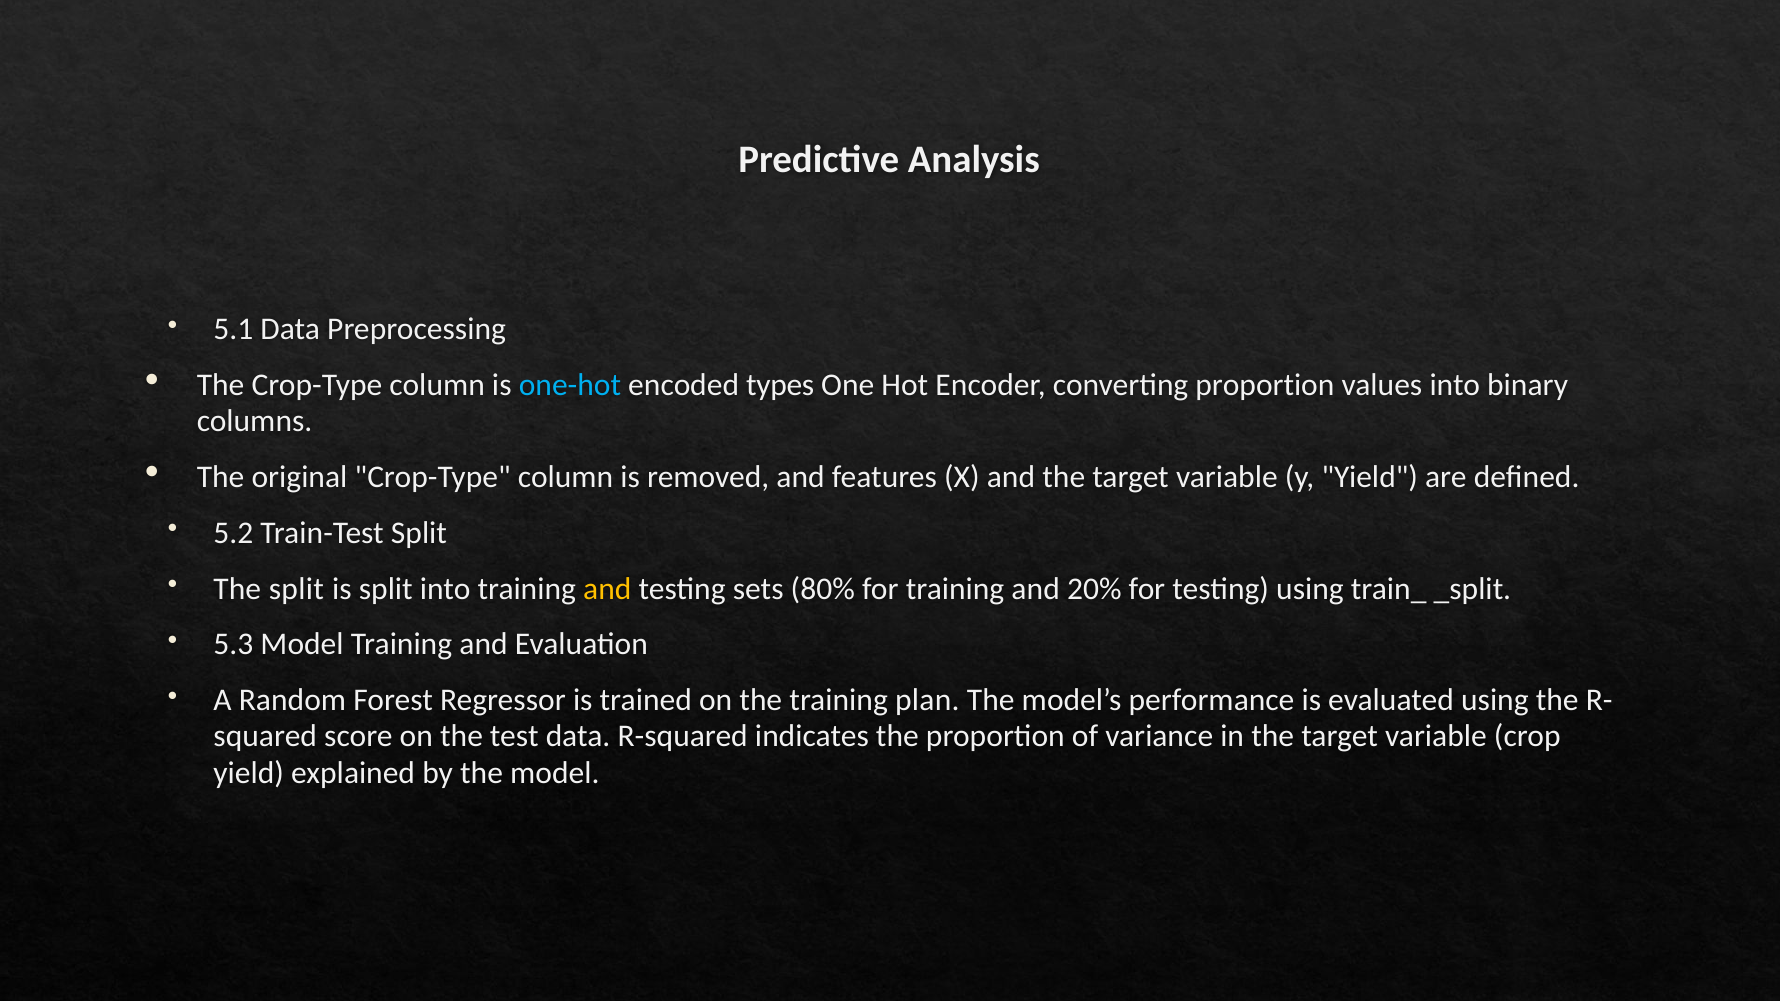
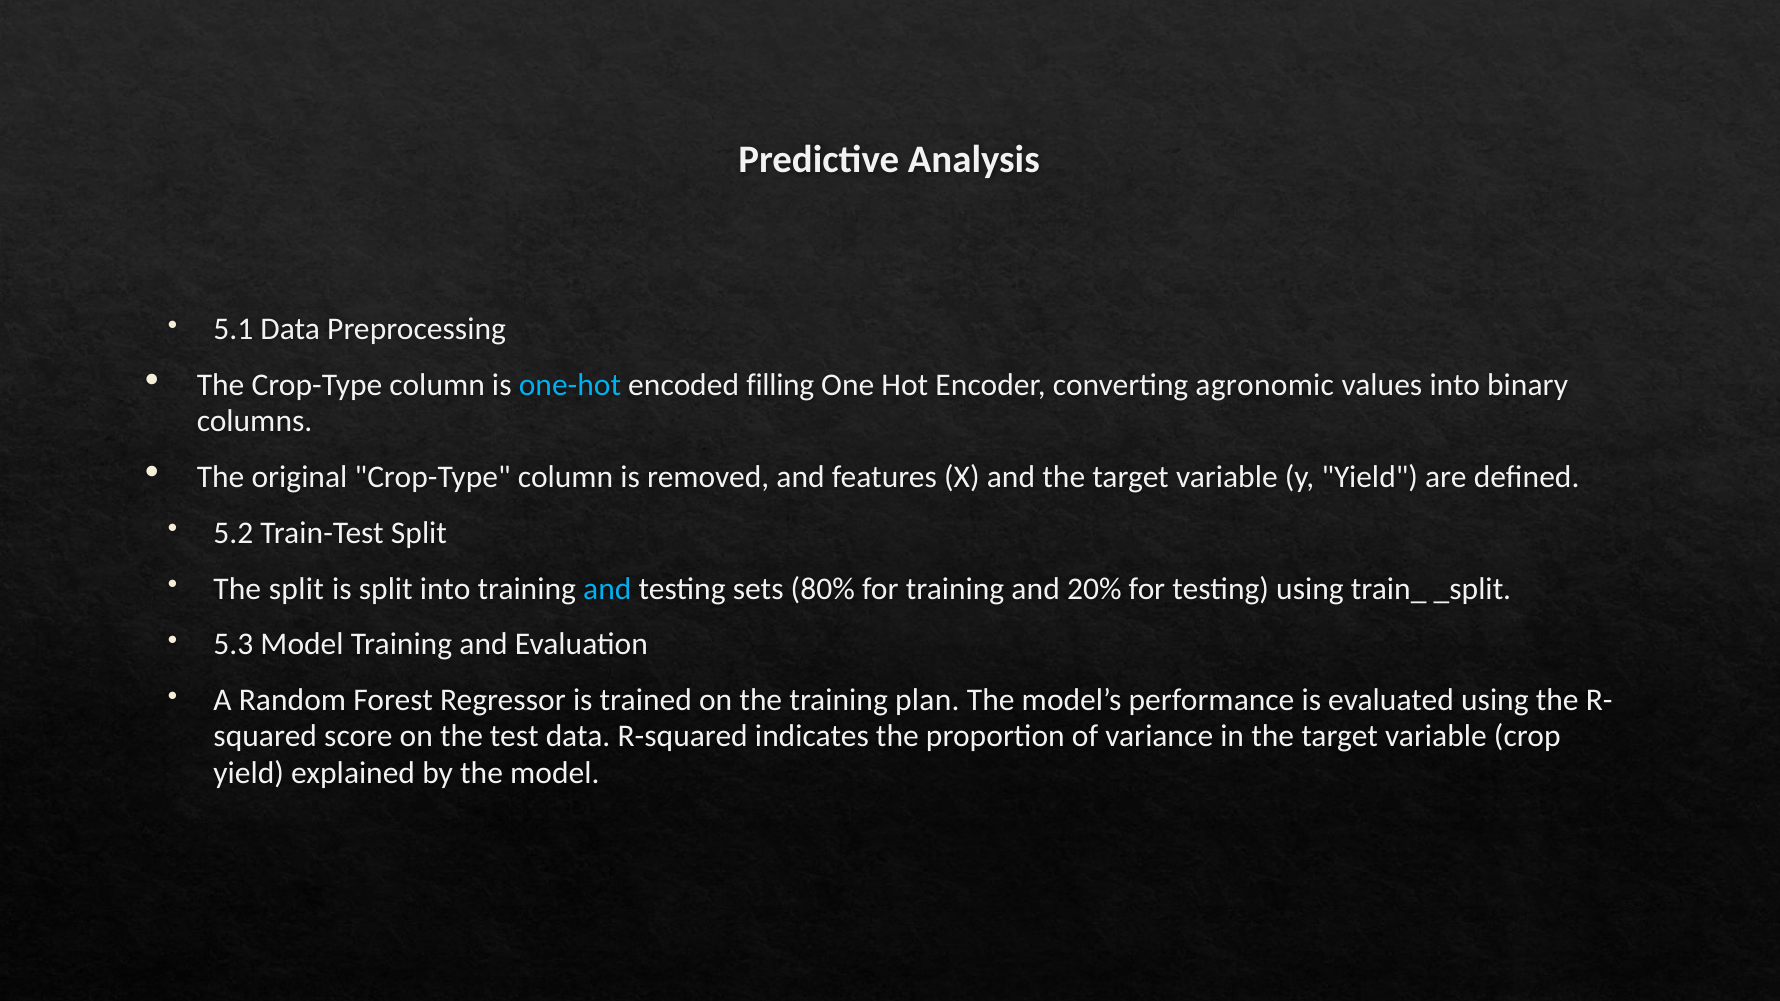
types: types -> filling
converting proportion: proportion -> agronomic
and at (607, 589) colour: yellow -> light blue
